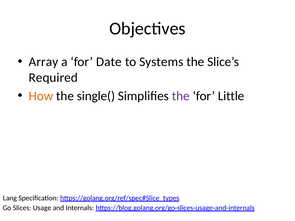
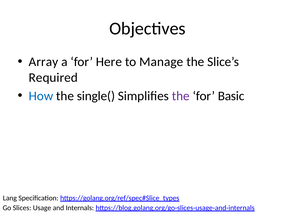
Date: Date -> Here
Systems: Systems -> Manage
How colour: orange -> blue
Little: Little -> Basic
